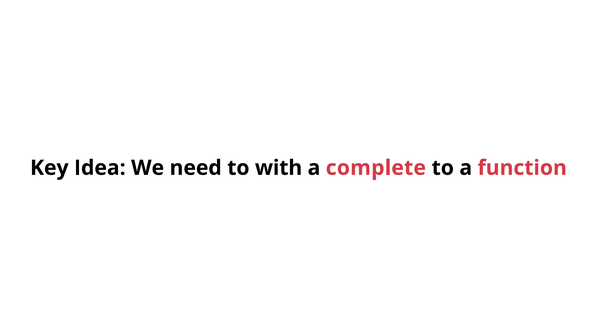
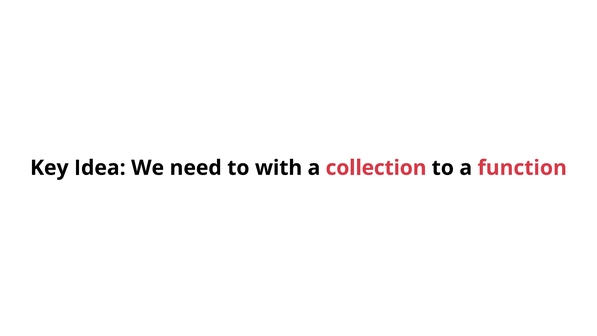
complete: complete -> collection
